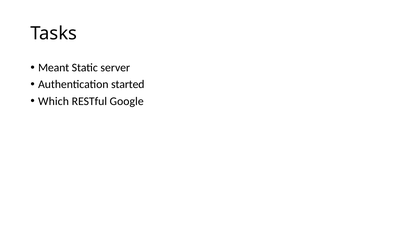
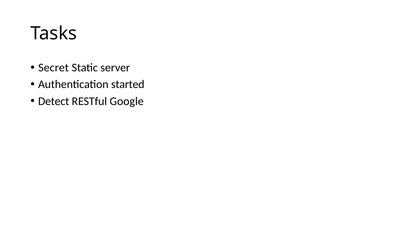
Meant: Meant -> Secret
Which: Which -> Detect
